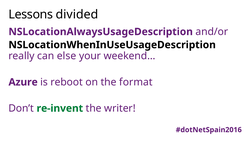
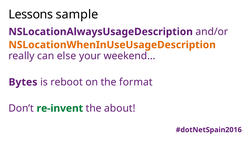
divided: divided -> sample
NSLocationWhenInUseUsageDescription colour: black -> orange
Azure: Azure -> Bytes
writer: writer -> about
